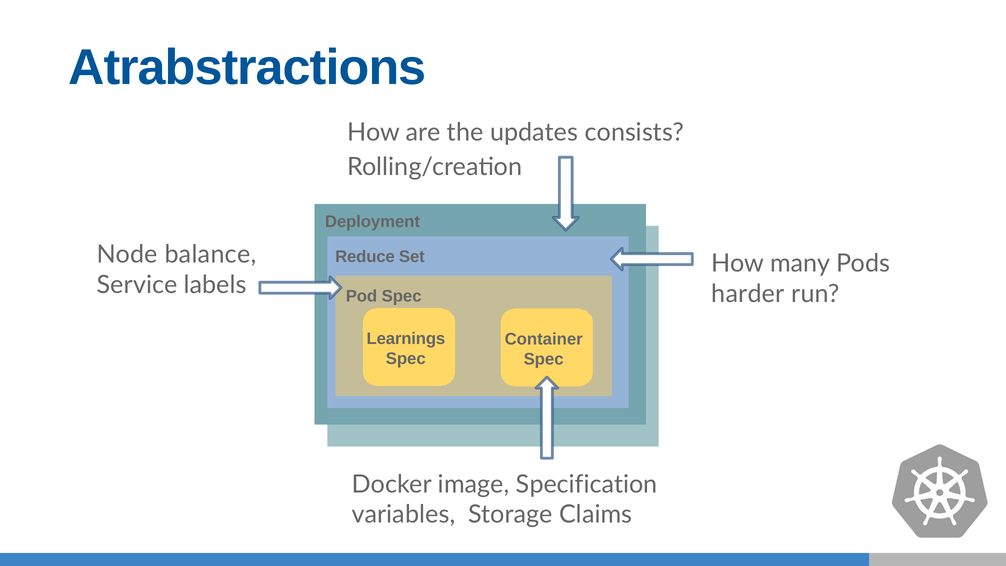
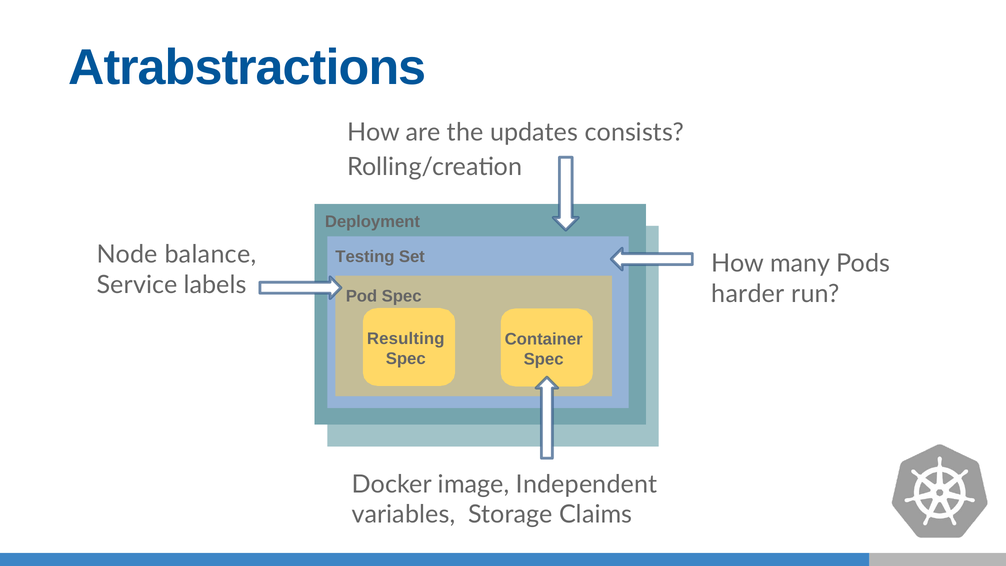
Reduce: Reduce -> Testing
Learnings: Learnings -> Resulting
Specification: Specification -> Independent
